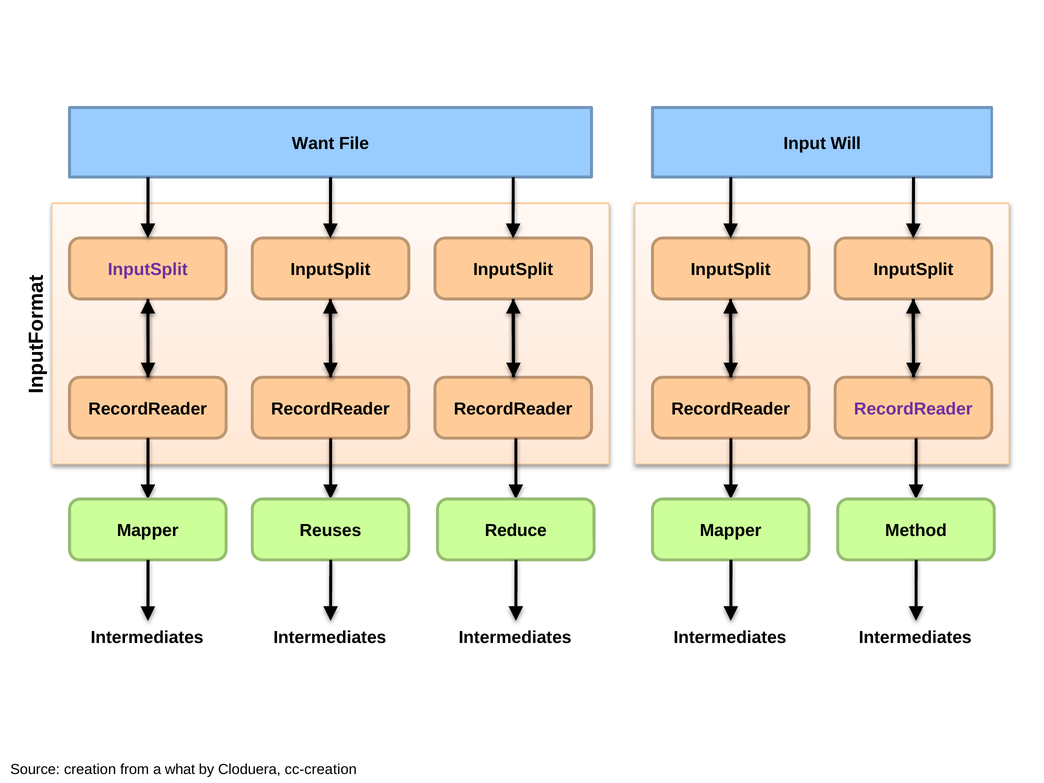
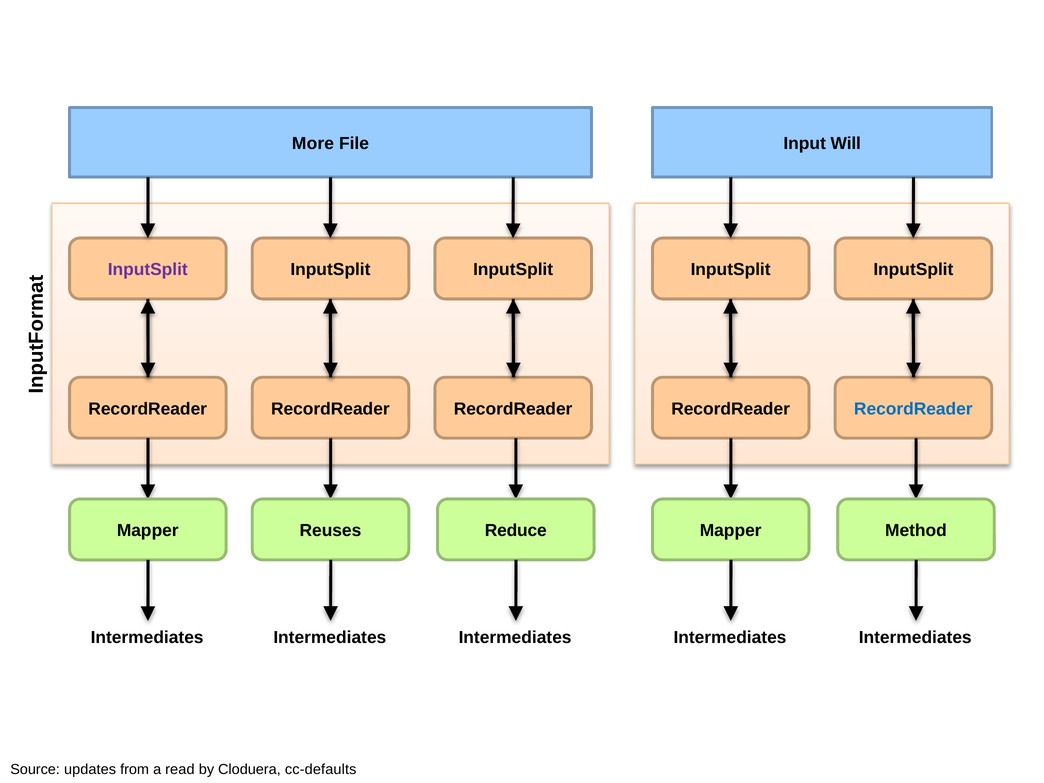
Want: Want -> More
RecordReader at (913, 409) colour: purple -> blue
creation: creation -> updates
what: what -> read
cc-creation: cc-creation -> cc-defaults
